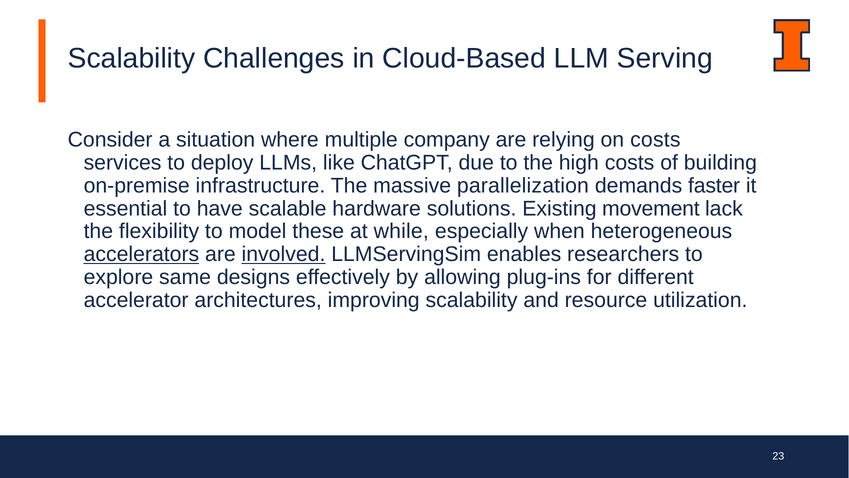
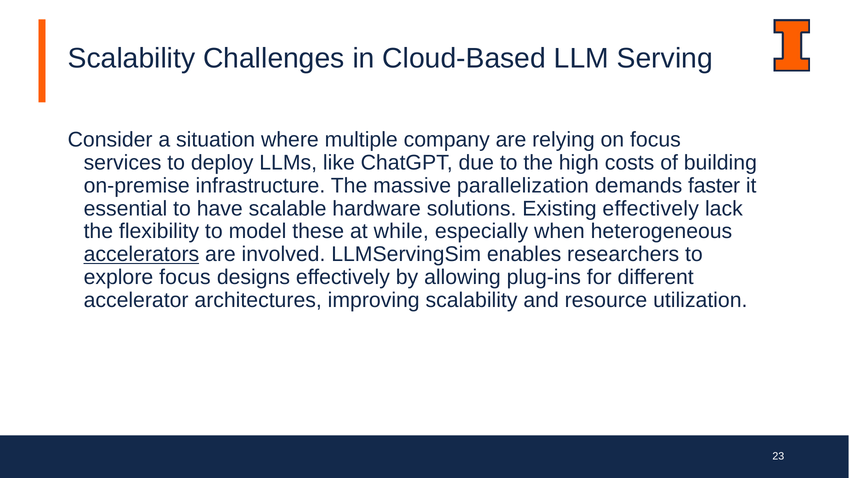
on costs: costs -> focus
Existing movement: movement -> effectively
involved underline: present -> none
explore same: same -> focus
